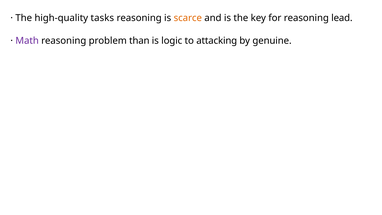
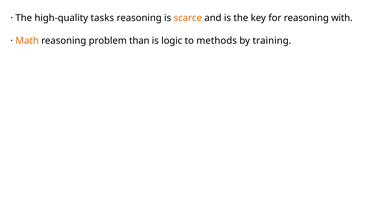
lead: lead -> with
Math colour: purple -> orange
attacking: attacking -> methods
genuine: genuine -> training
